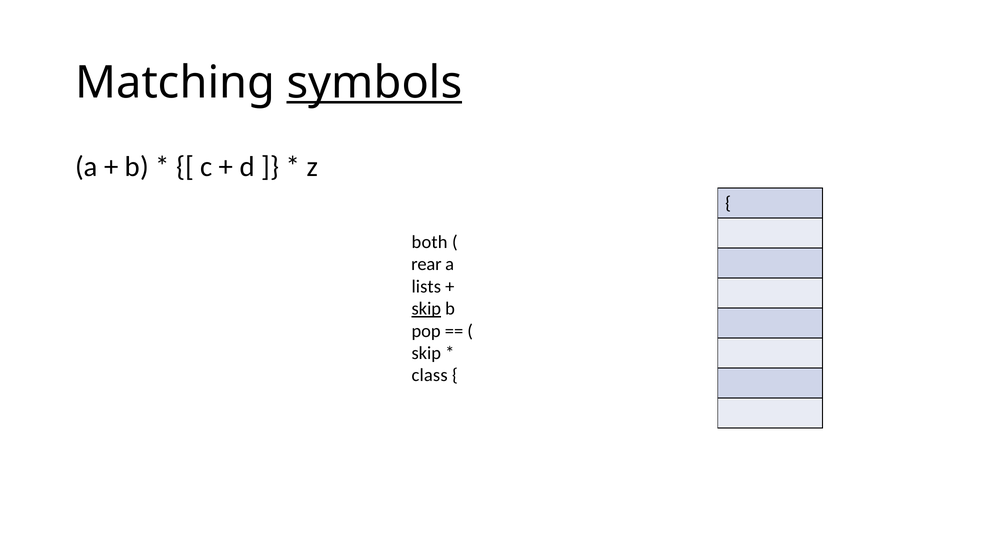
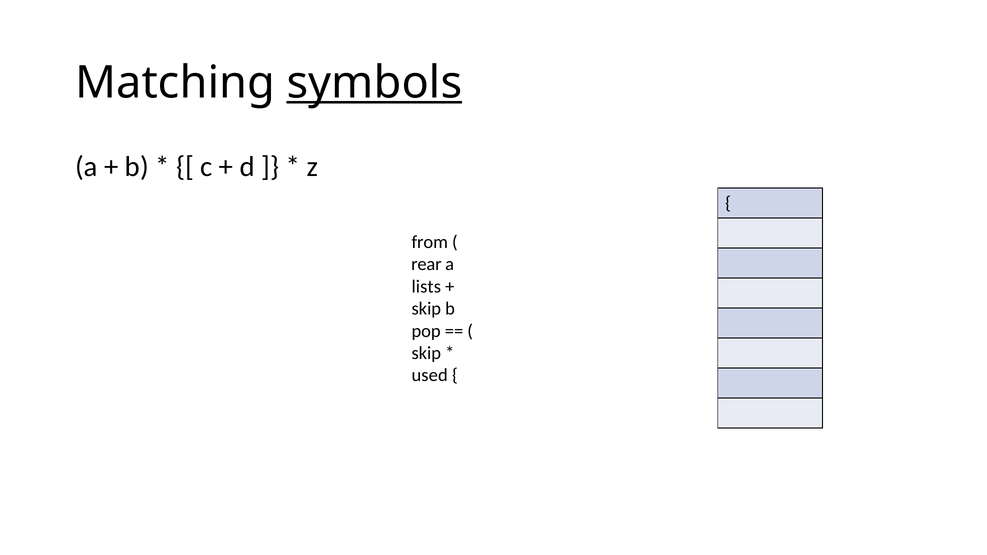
both: both -> from
skip at (426, 309) underline: present -> none
class: class -> used
